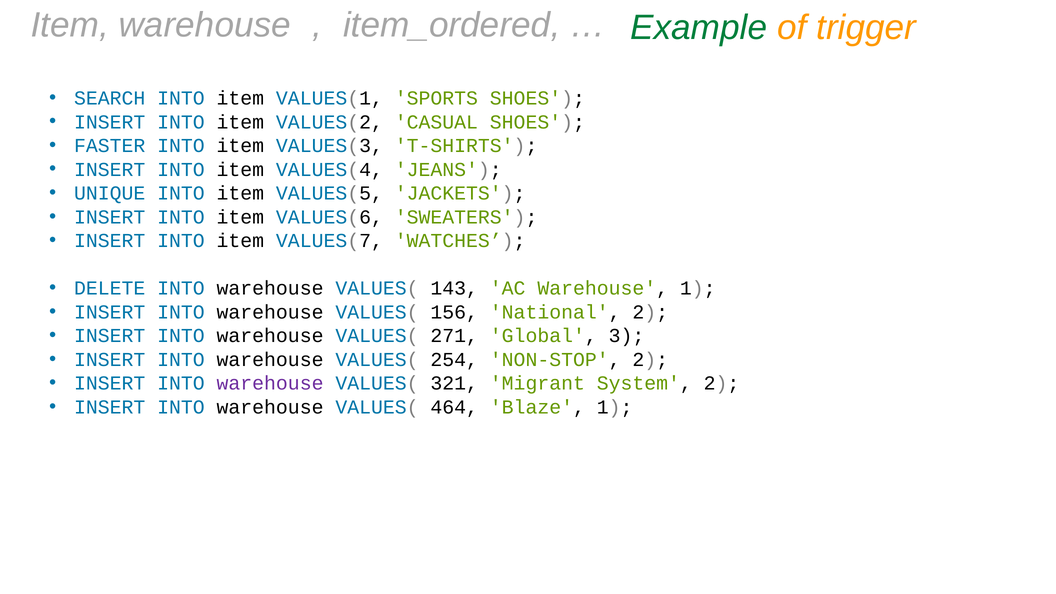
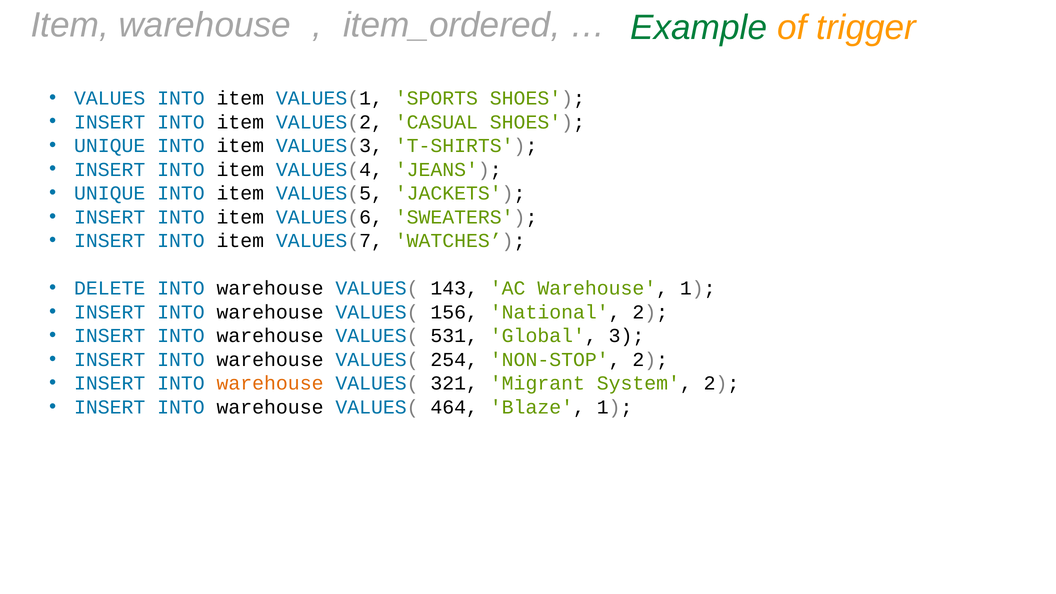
SEARCH: SEARCH -> VALUES
FASTER at (110, 146): FASTER -> UNIQUE
271: 271 -> 531
warehouse at (270, 383) colour: purple -> orange
